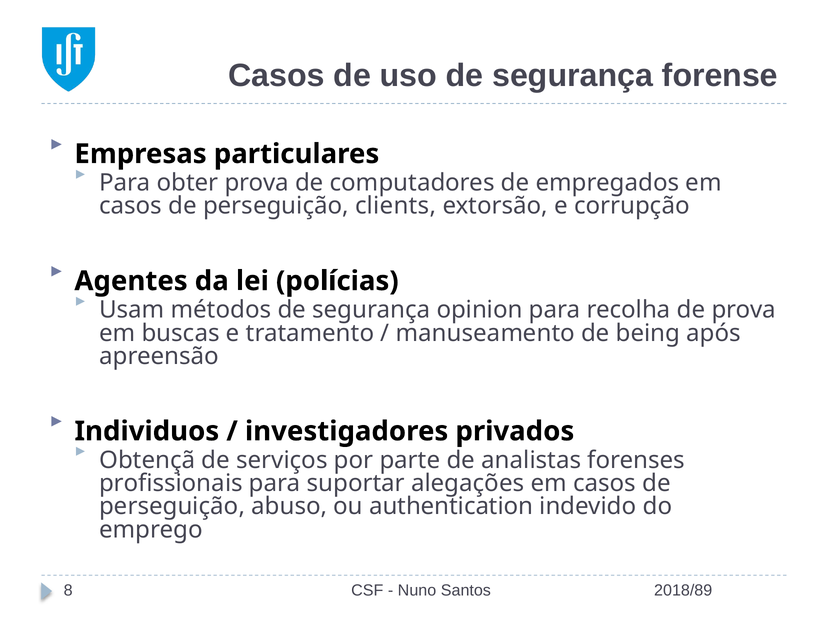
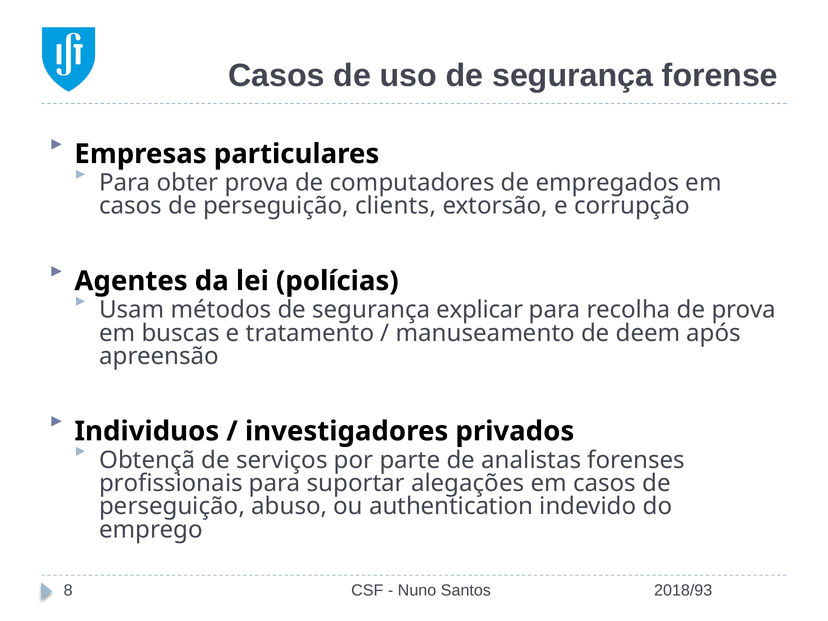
opinion: opinion -> explicar
being: being -> deem
2018/89: 2018/89 -> 2018/93
